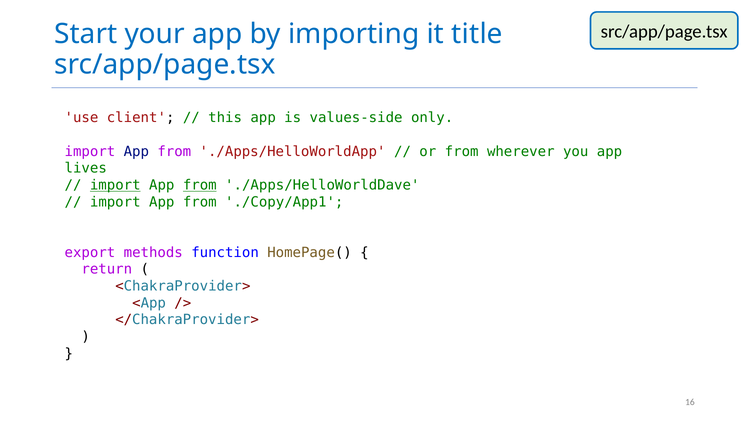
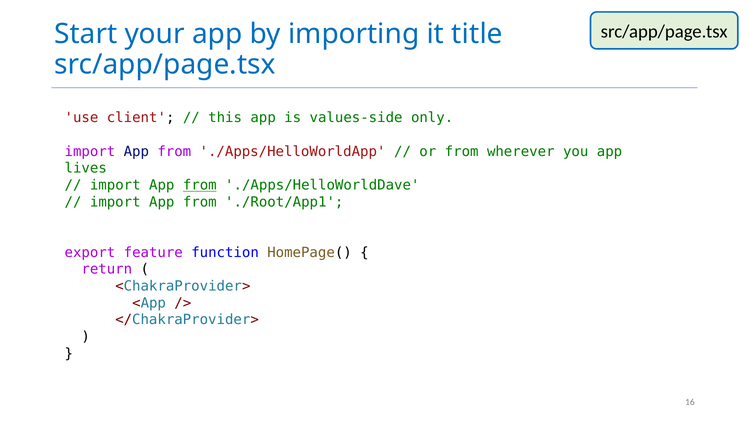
import at (115, 185) underline: present -> none
./Copy/App1: ./Copy/App1 -> ./Root/App1
methods: methods -> feature
